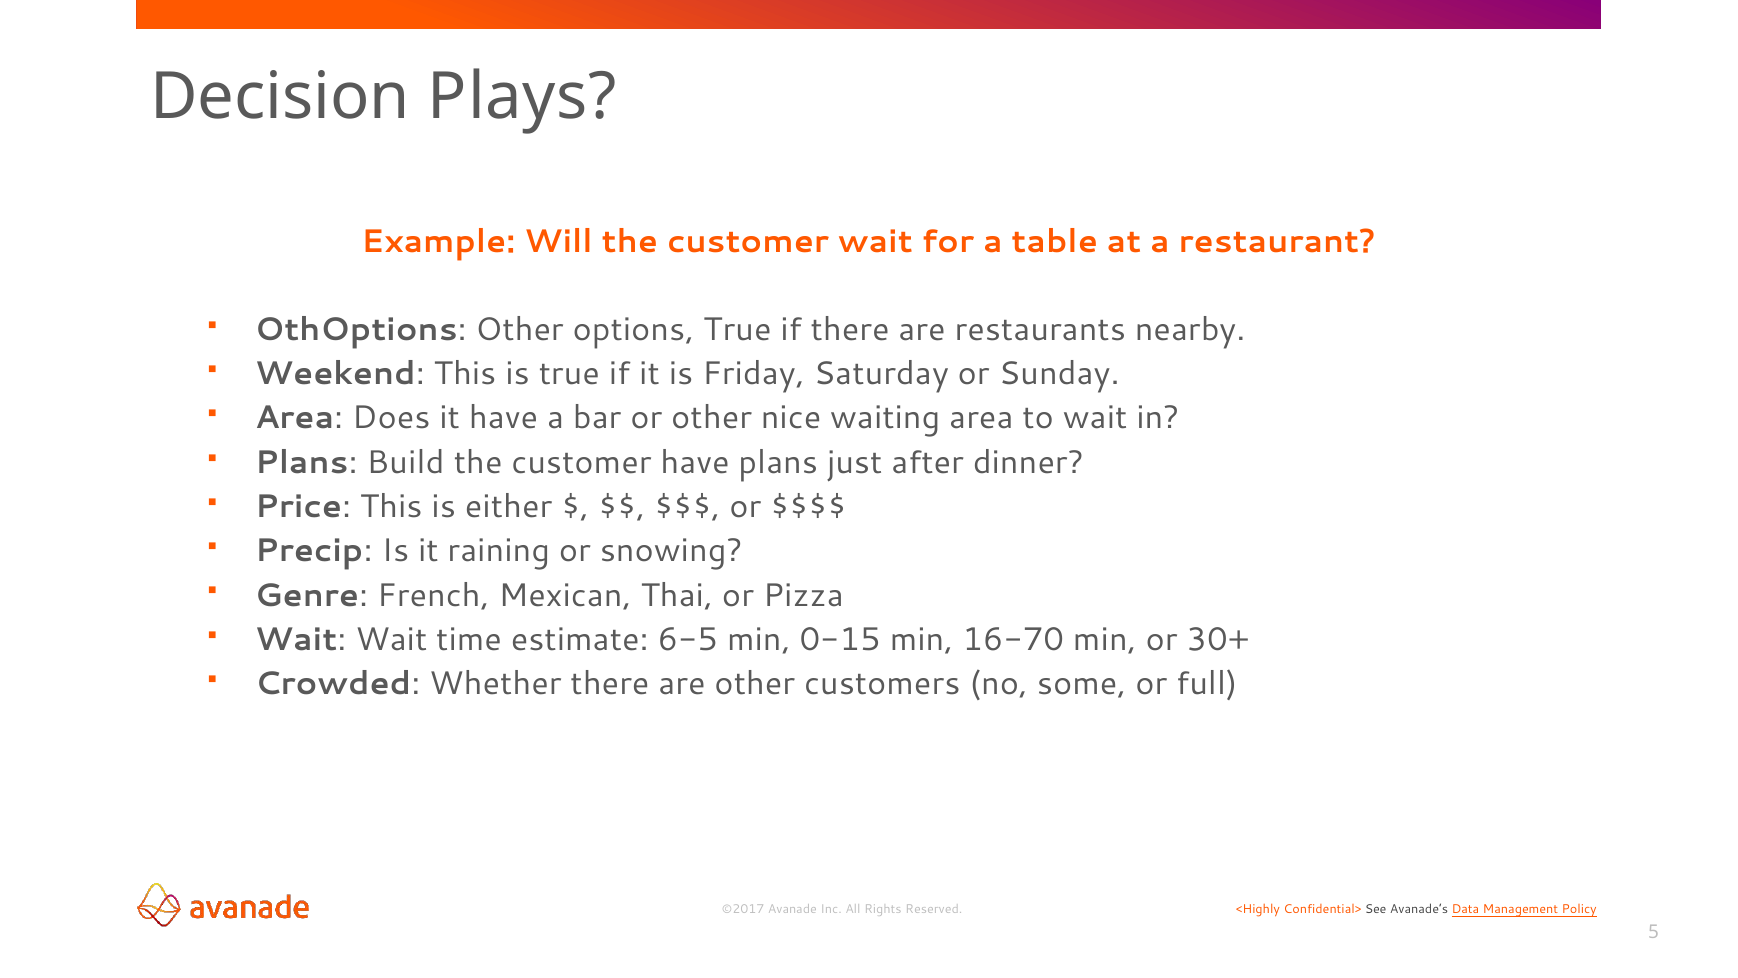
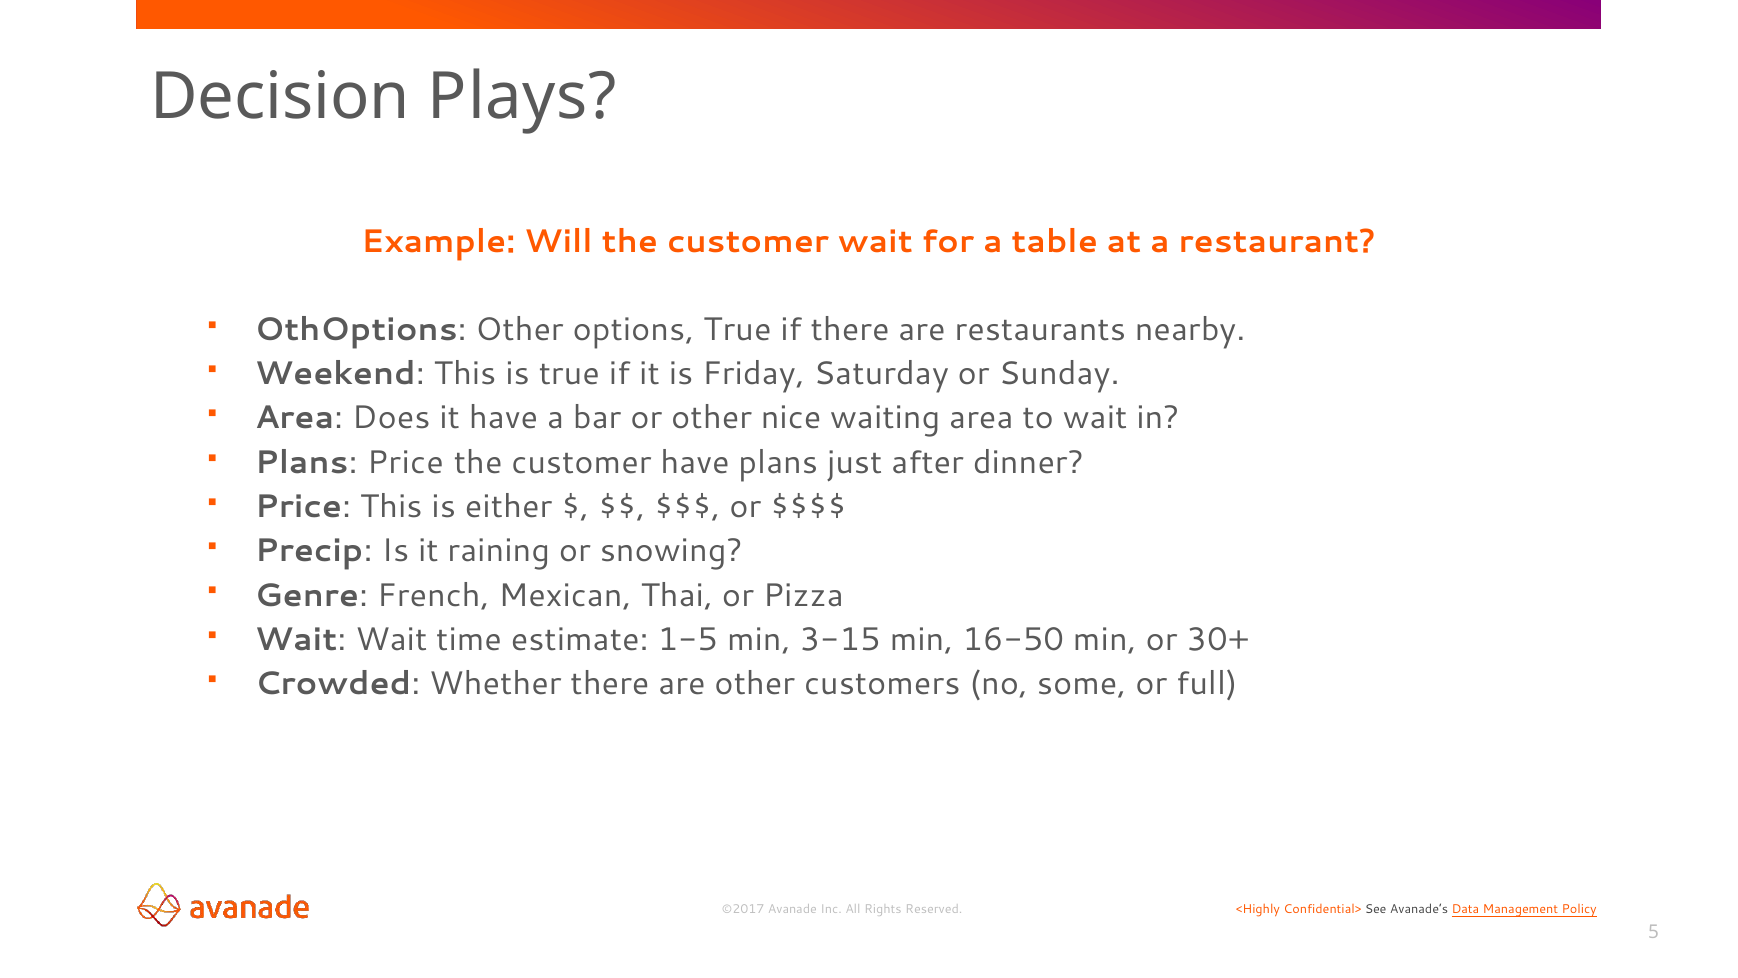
Plans Build: Build -> Price
6-5: 6-5 -> 1-5
0-15: 0-15 -> 3-15
16-70: 16-70 -> 16-50
